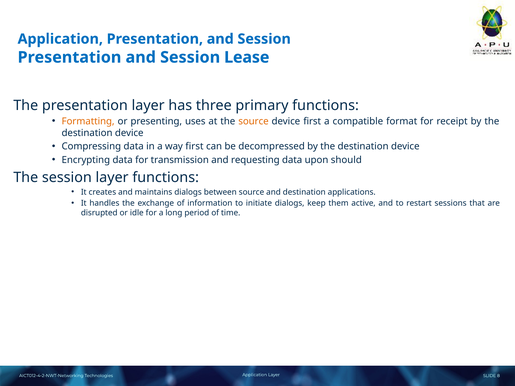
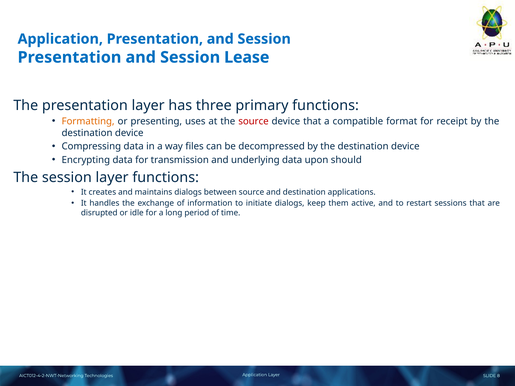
source at (253, 121) colour: orange -> red
device first: first -> that
way first: first -> files
requesting: requesting -> underlying
